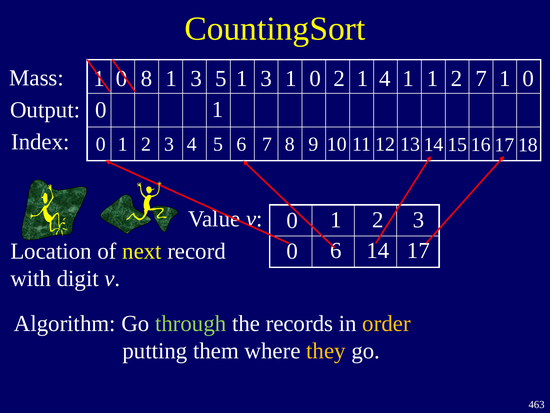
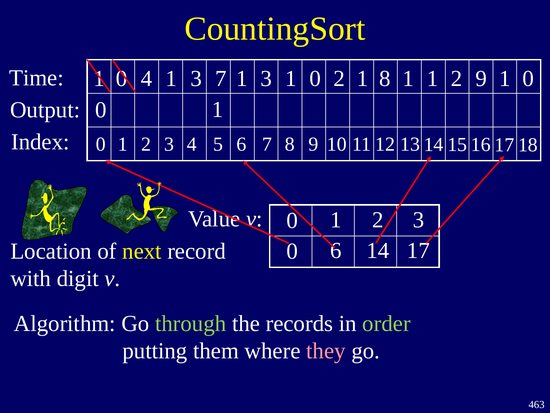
Mass: Mass -> Time
0 8: 8 -> 4
3 5: 5 -> 7
1 4: 4 -> 8
2 7: 7 -> 9
order colour: yellow -> light green
they colour: yellow -> pink
